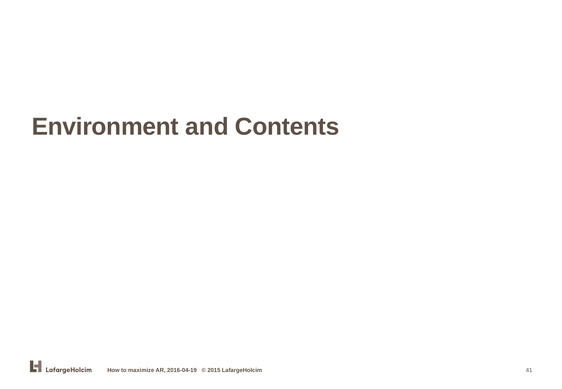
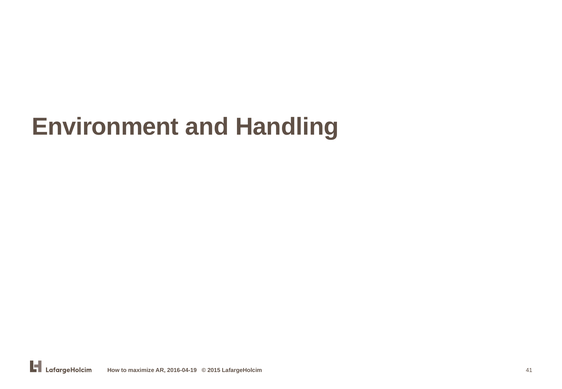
Contents: Contents -> Handling
